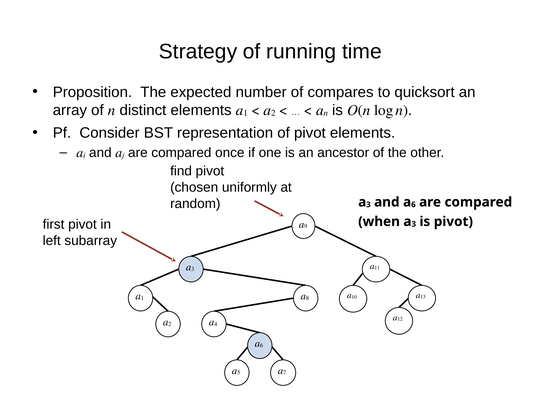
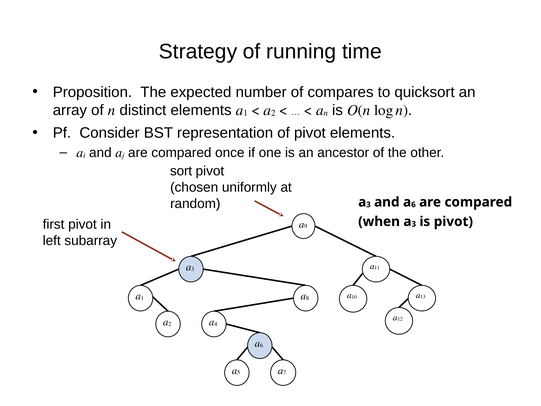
find: find -> sort
